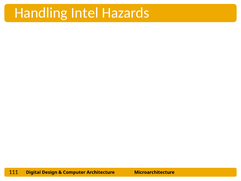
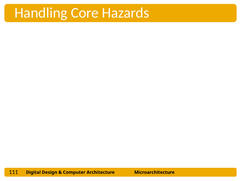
Intel: Intel -> Core
